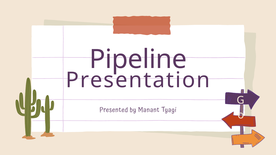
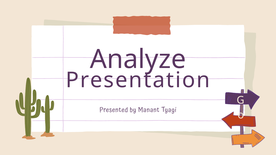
Pipeline: Pipeline -> Analyze
